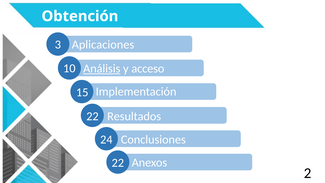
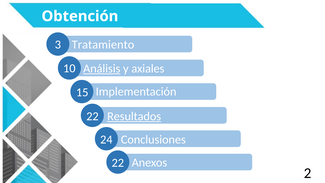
Aplicaciones: Aplicaciones -> Tratamiento
acceso: acceso -> axiales
Resultados underline: none -> present
